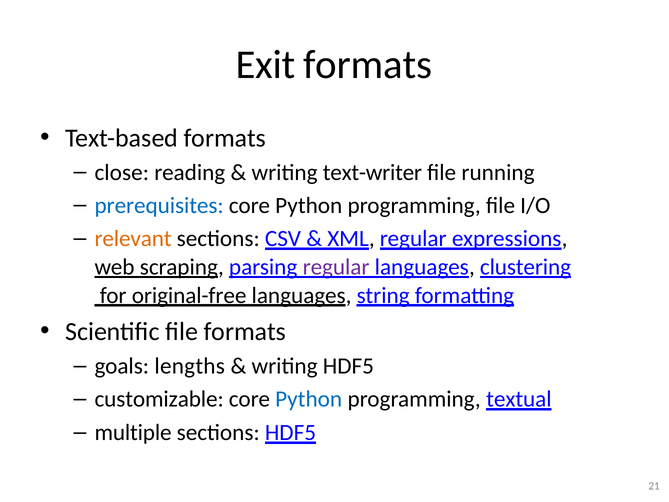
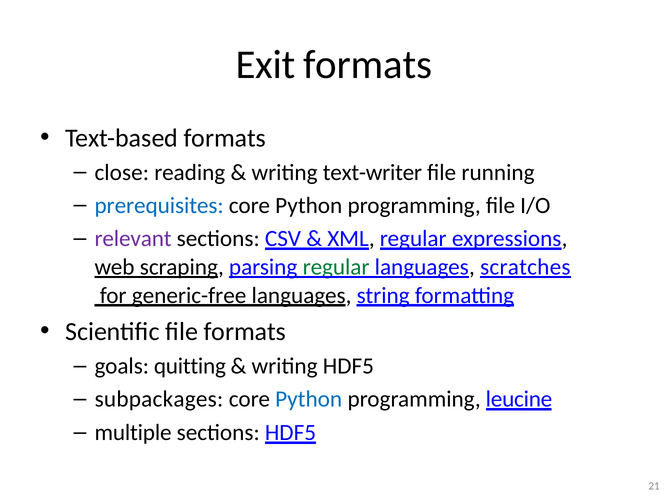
relevant colour: orange -> purple
regular at (336, 267) colour: purple -> green
clustering: clustering -> scratches
original-free: original-free -> generic-free
lengths: lengths -> quitting
customizable: customizable -> subpackages
textual: textual -> leucine
